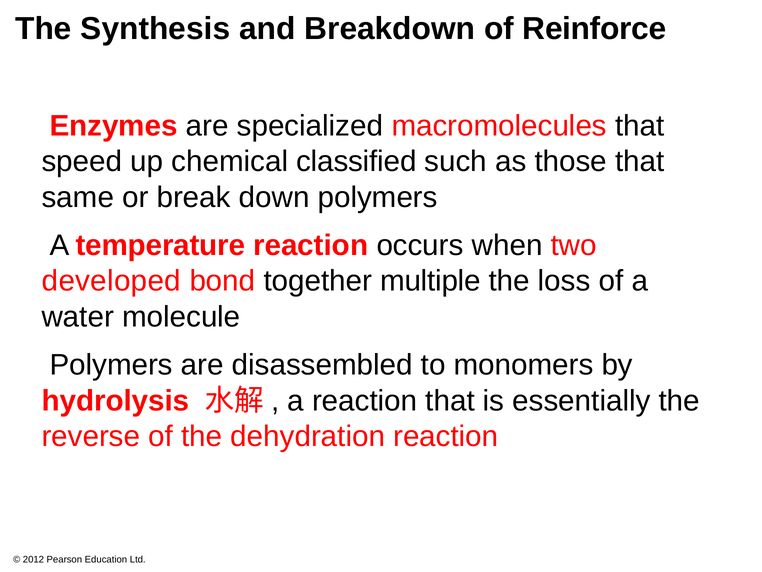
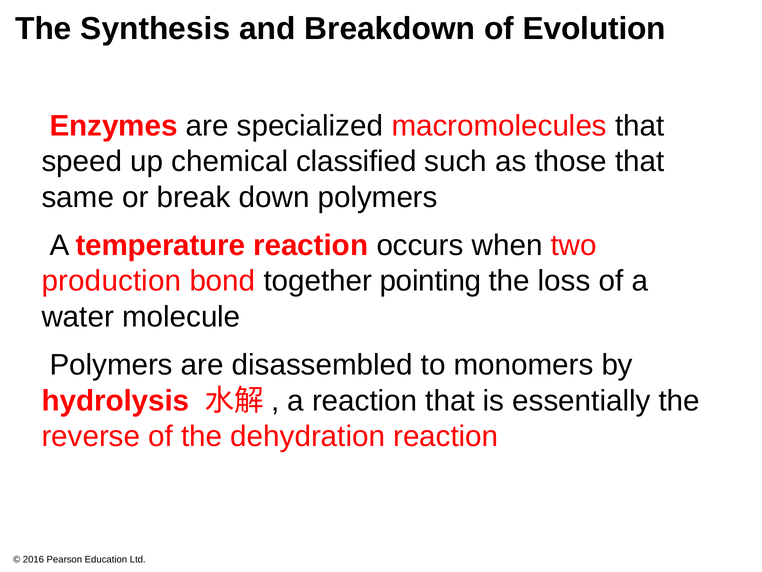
Reinforce: Reinforce -> Evolution
developed: developed -> production
multiple: multiple -> pointing
2012: 2012 -> 2016
